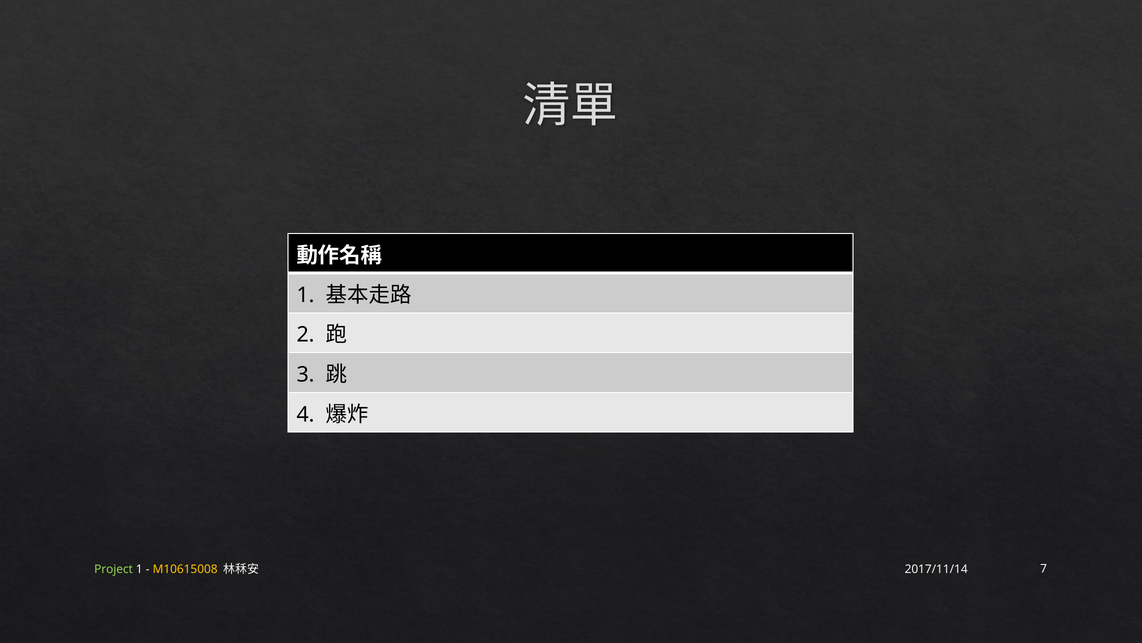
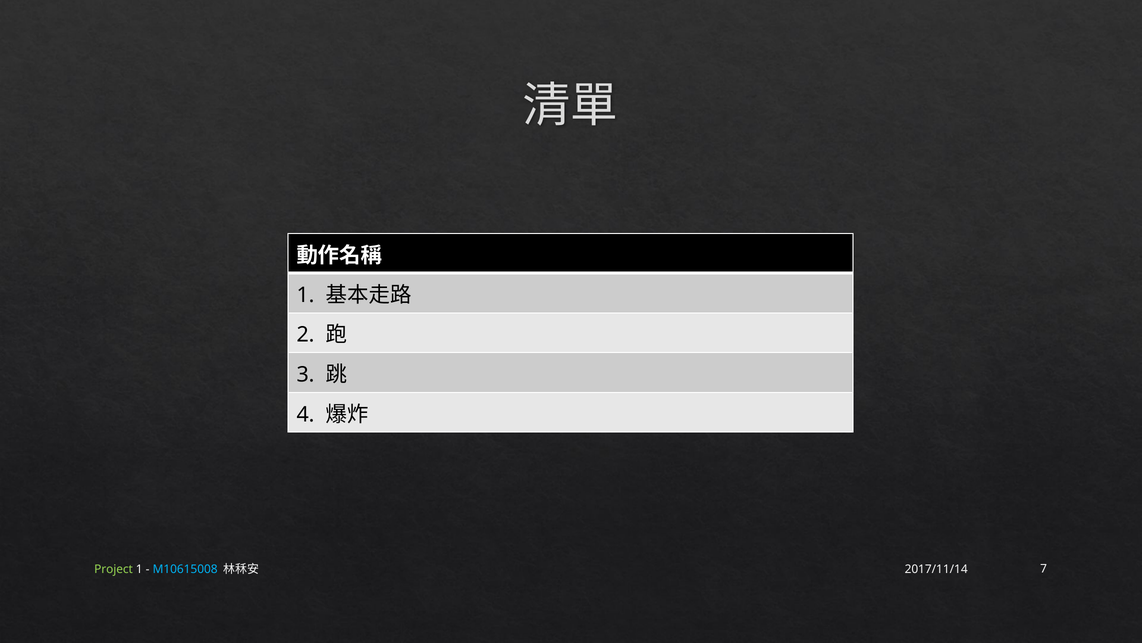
M10615008 colour: yellow -> light blue
